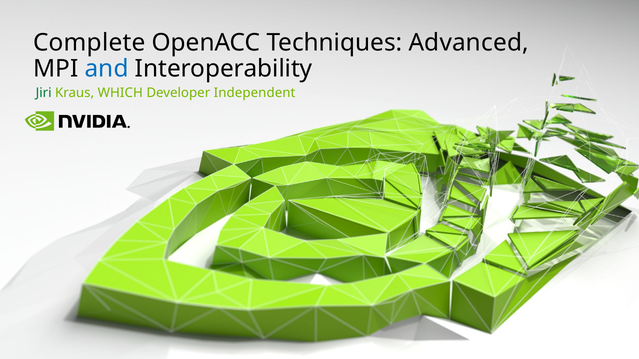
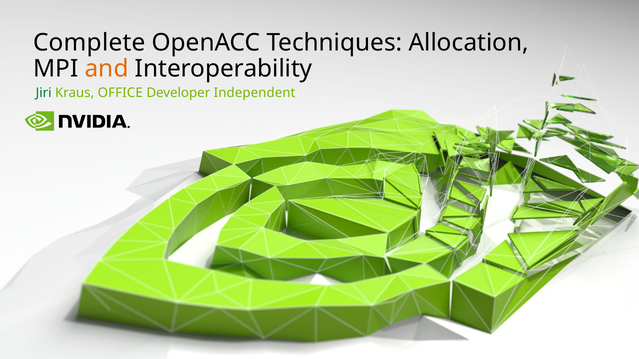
Advanced: Advanced -> Allocation
and colour: blue -> orange
WHICH: WHICH -> OFFICE
